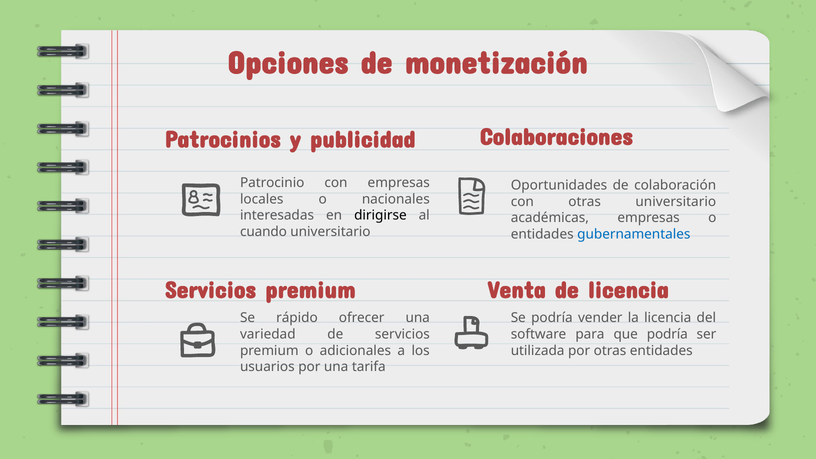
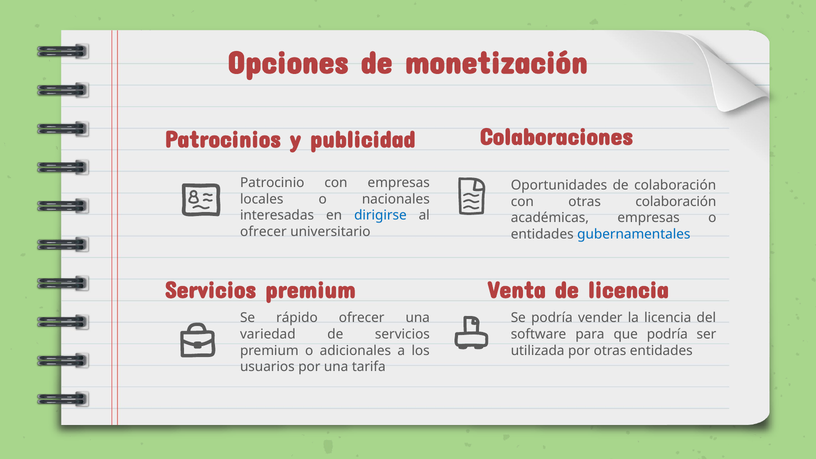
otras universitario: universitario -> colaboración
dirigirse colour: black -> blue
cuando at (263, 232): cuando -> ofrecer
